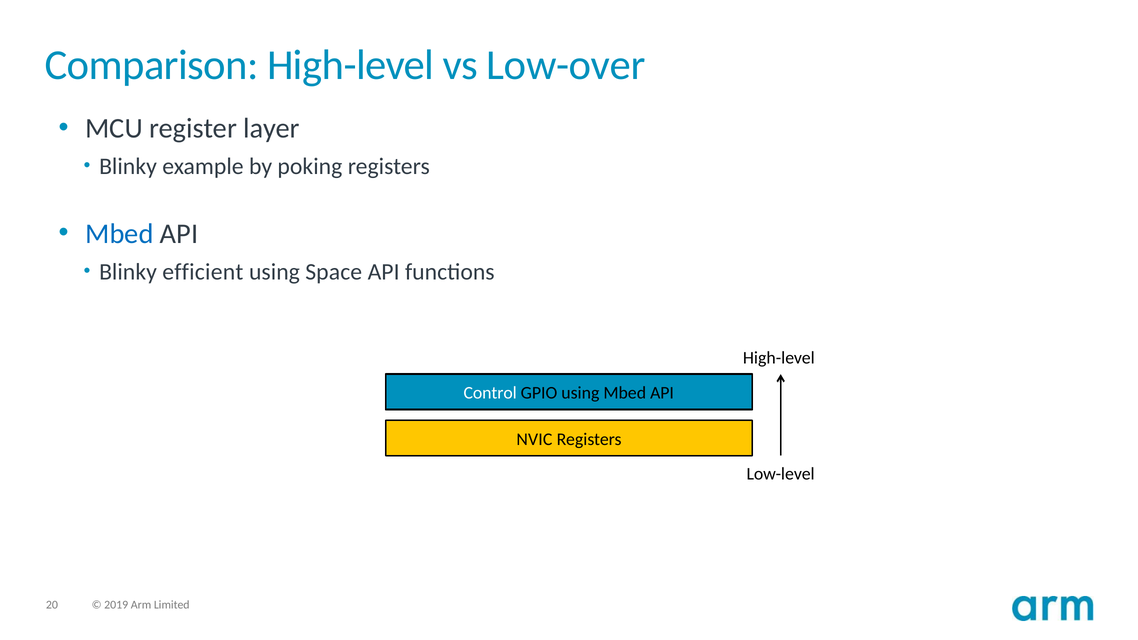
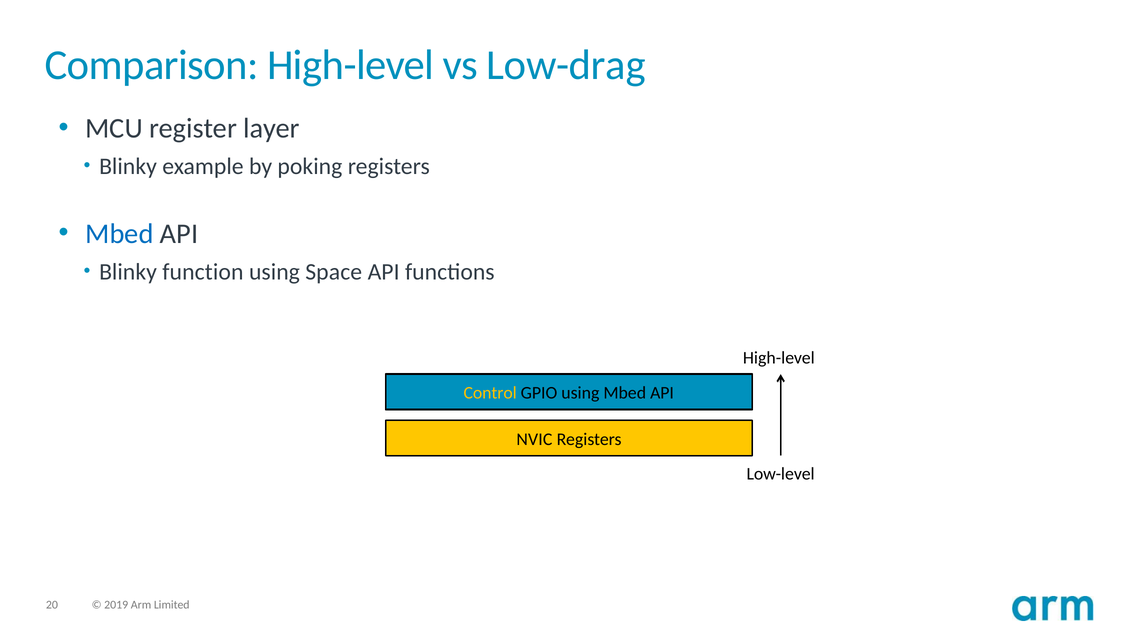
Low-over: Low-over -> Low-drag
efficient: efficient -> function
Control colour: white -> yellow
